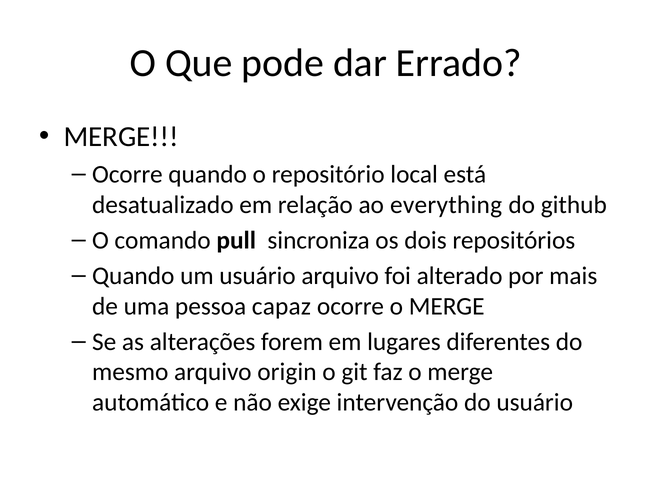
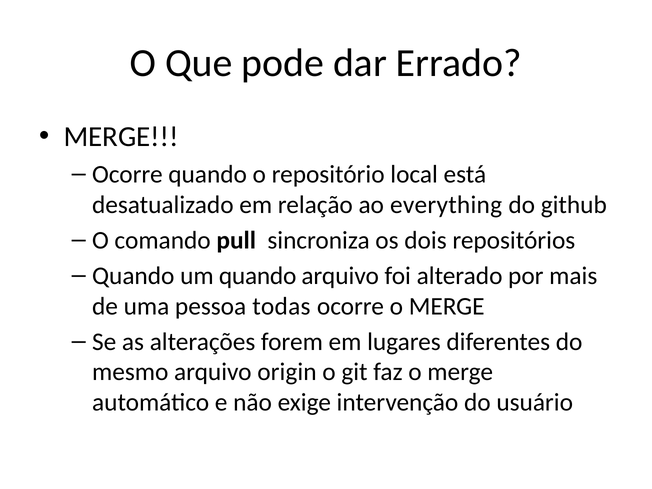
um usuário: usuário -> quando
capaz: capaz -> todas
